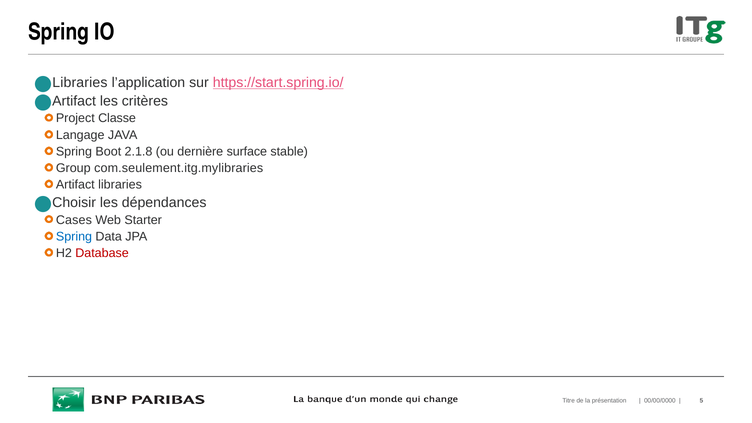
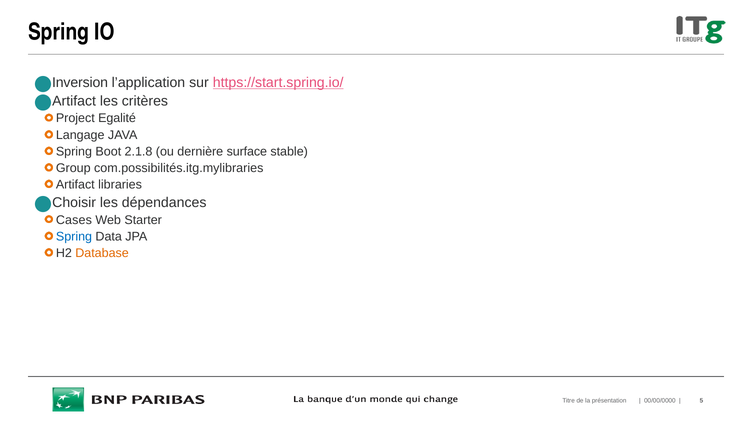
Libraries at (80, 82): Libraries -> Inversion
Classe: Classe -> Egalité
com.seulement.itg.mylibraries: com.seulement.itg.mylibraries -> com.possibilités.itg.mylibraries
Database colour: red -> orange
